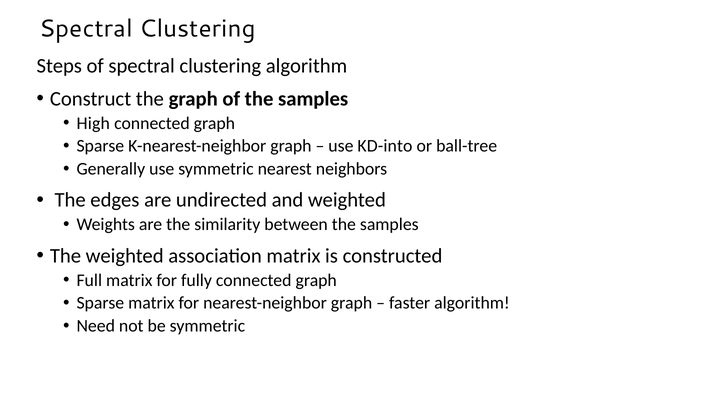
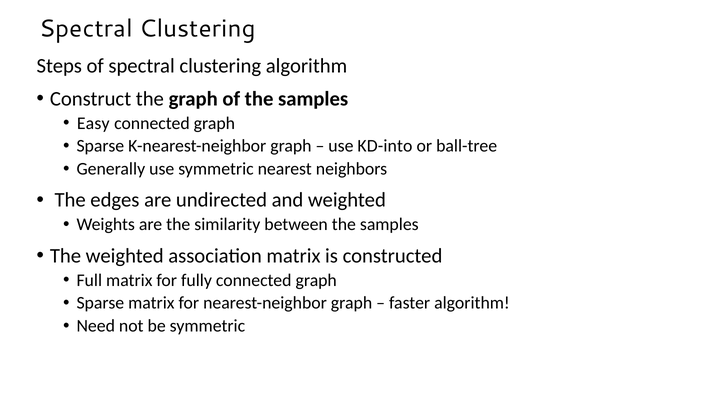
High: High -> Easy
